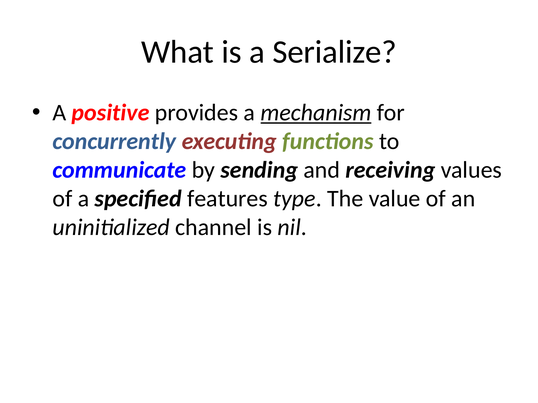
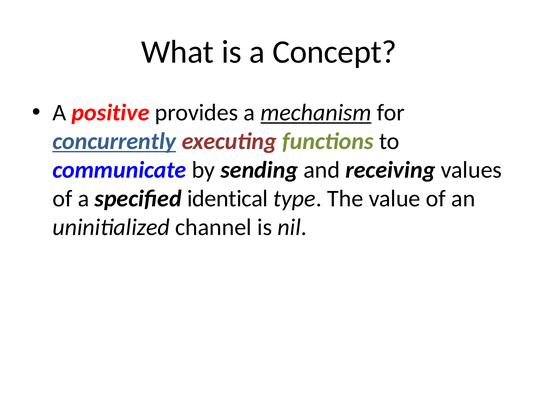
Serialize: Serialize -> Concept
concurrently underline: none -> present
features: features -> identical
